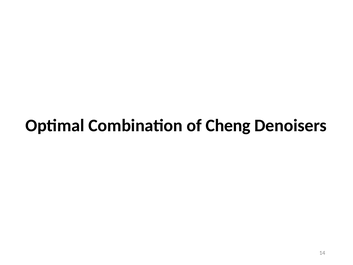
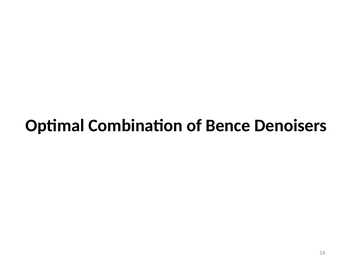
Cheng: Cheng -> Bence
